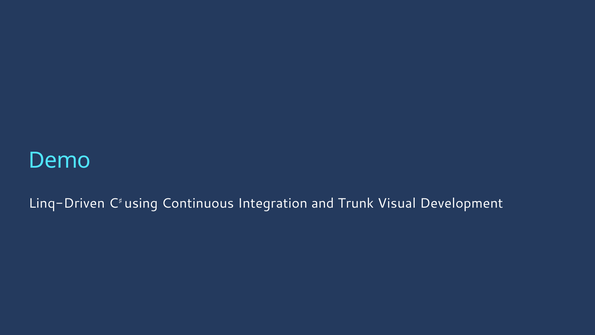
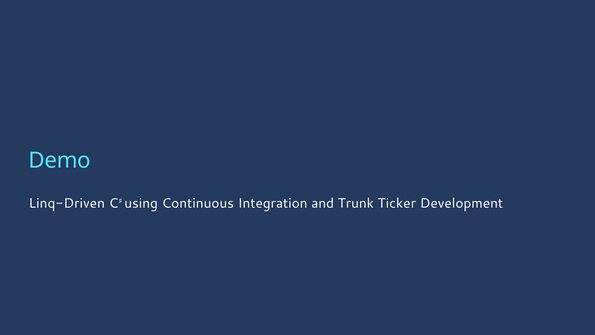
Visual: Visual -> Ticker
